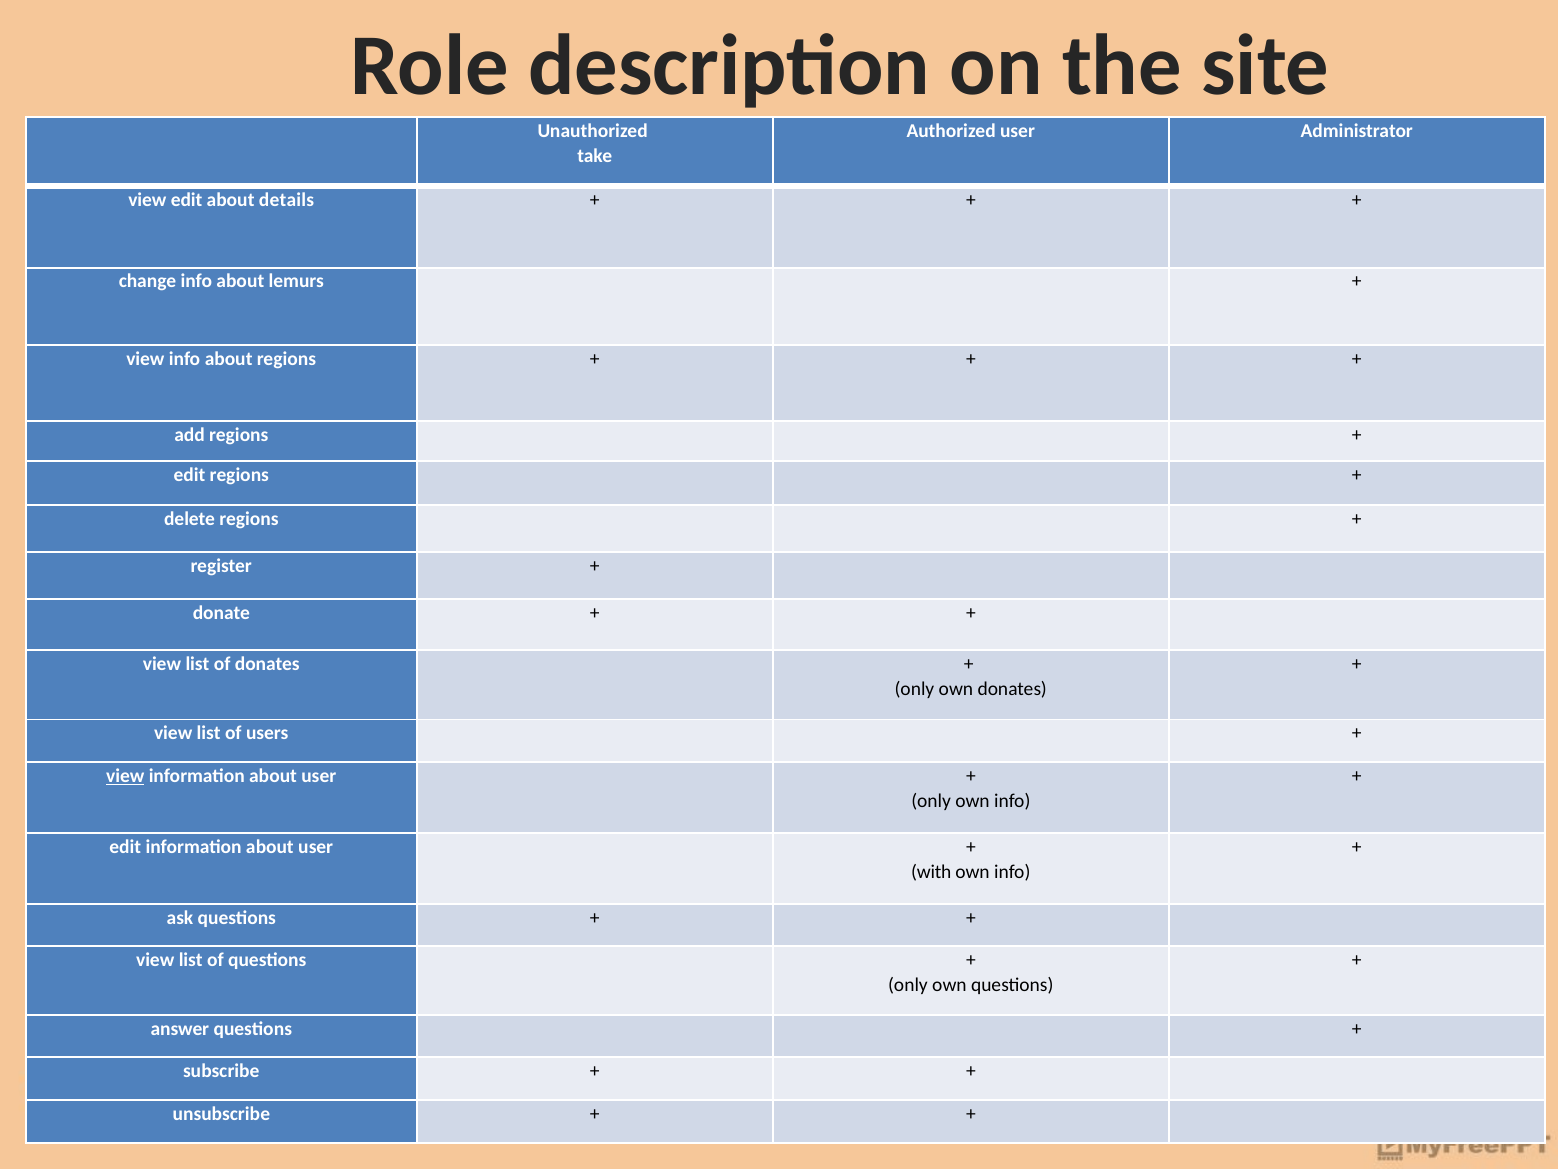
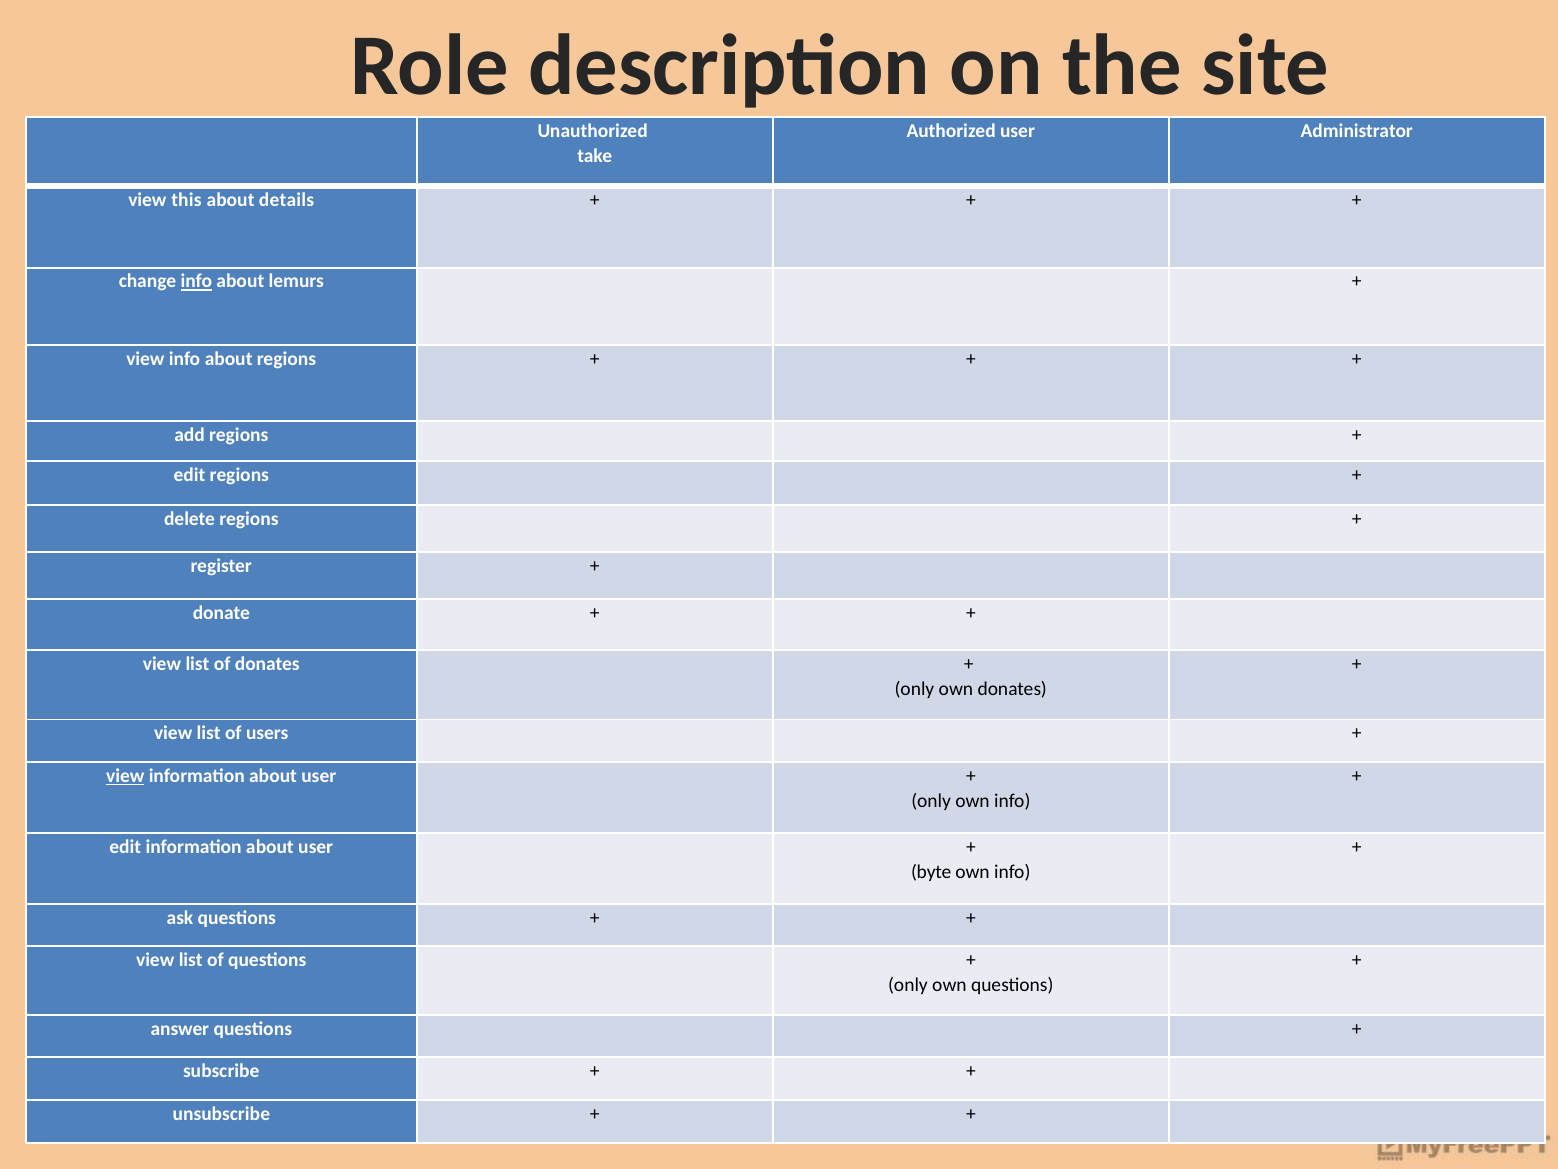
view edit: edit -> this
info at (196, 281) underline: none -> present
with: with -> byte
